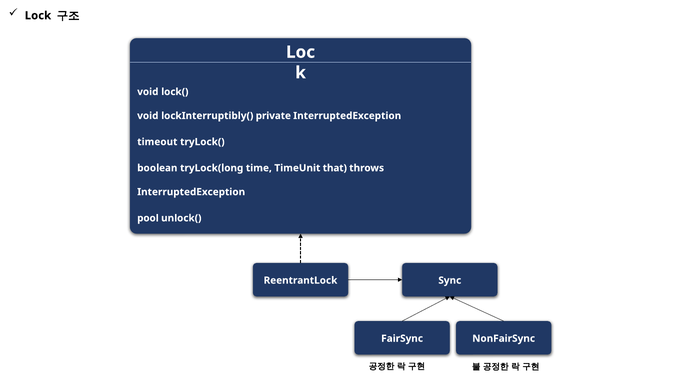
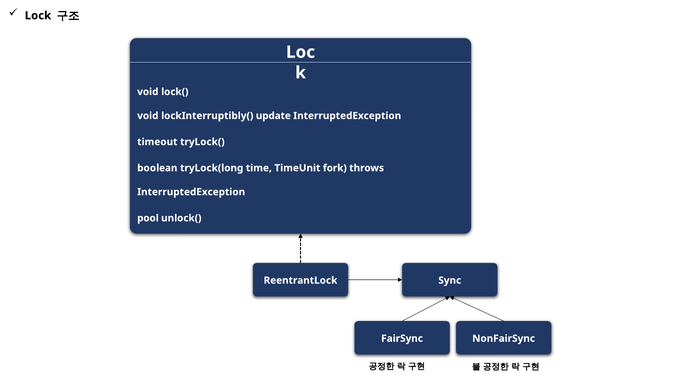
private: private -> update
that: that -> fork
